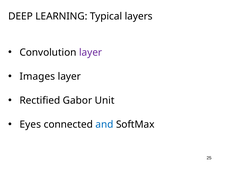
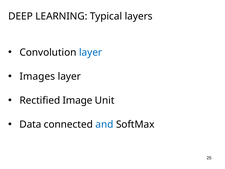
layer at (91, 52) colour: purple -> blue
Gabor: Gabor -> Image
Eyes: Eyes -> Data
